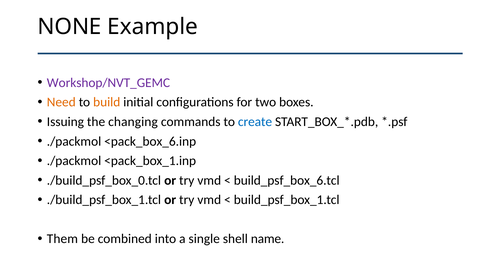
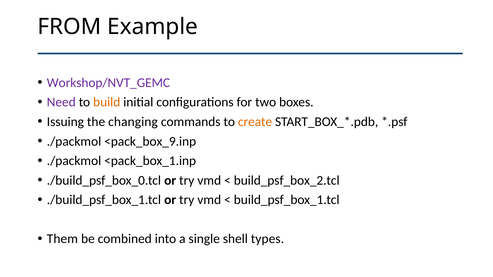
NONE: NONE -> FROM
Need colour: orange -> purple
create colour: blue -> orange
<pack_box_6.inp: <pack_box_6.inp -> <pack_box_9.inp
build_psf_box_6.tcl: build_psf_box_6.tcl -> build_psf_box_2.tcl
name: name -> types
